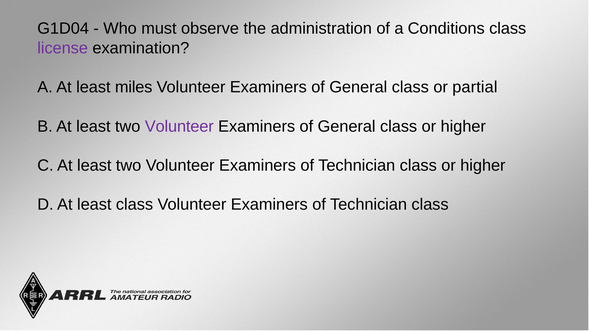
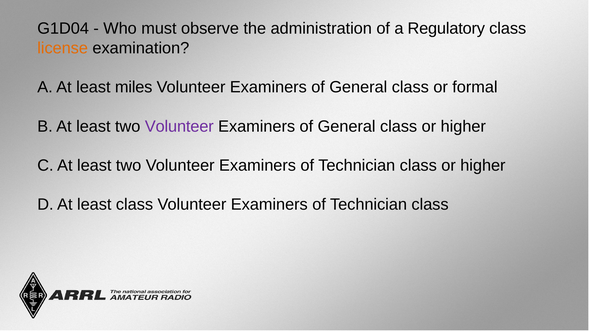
Conditions: Conditions -> Regulatory
license colour: purple -> orange
partial: partial -> formal
